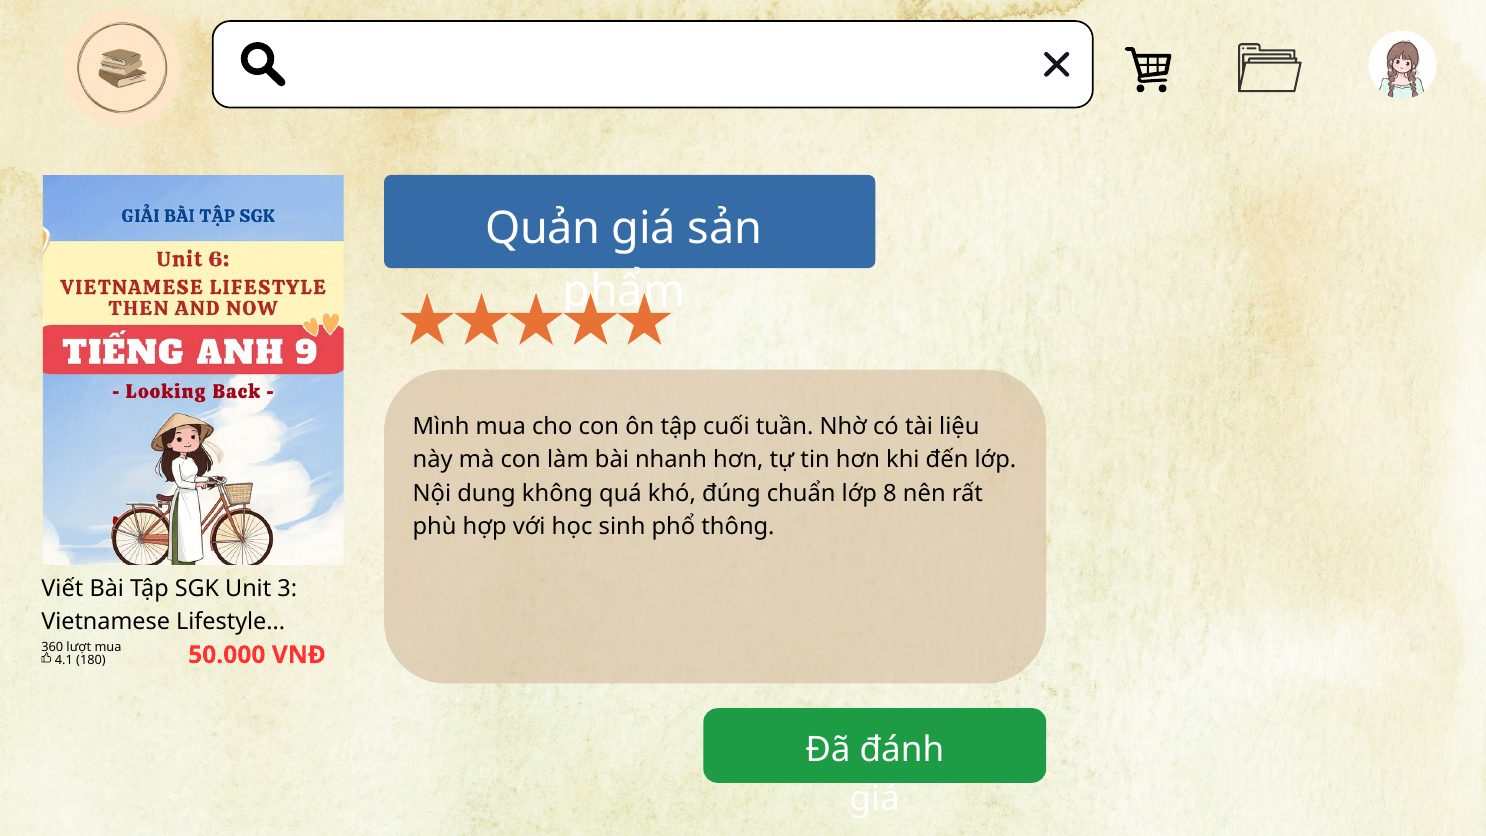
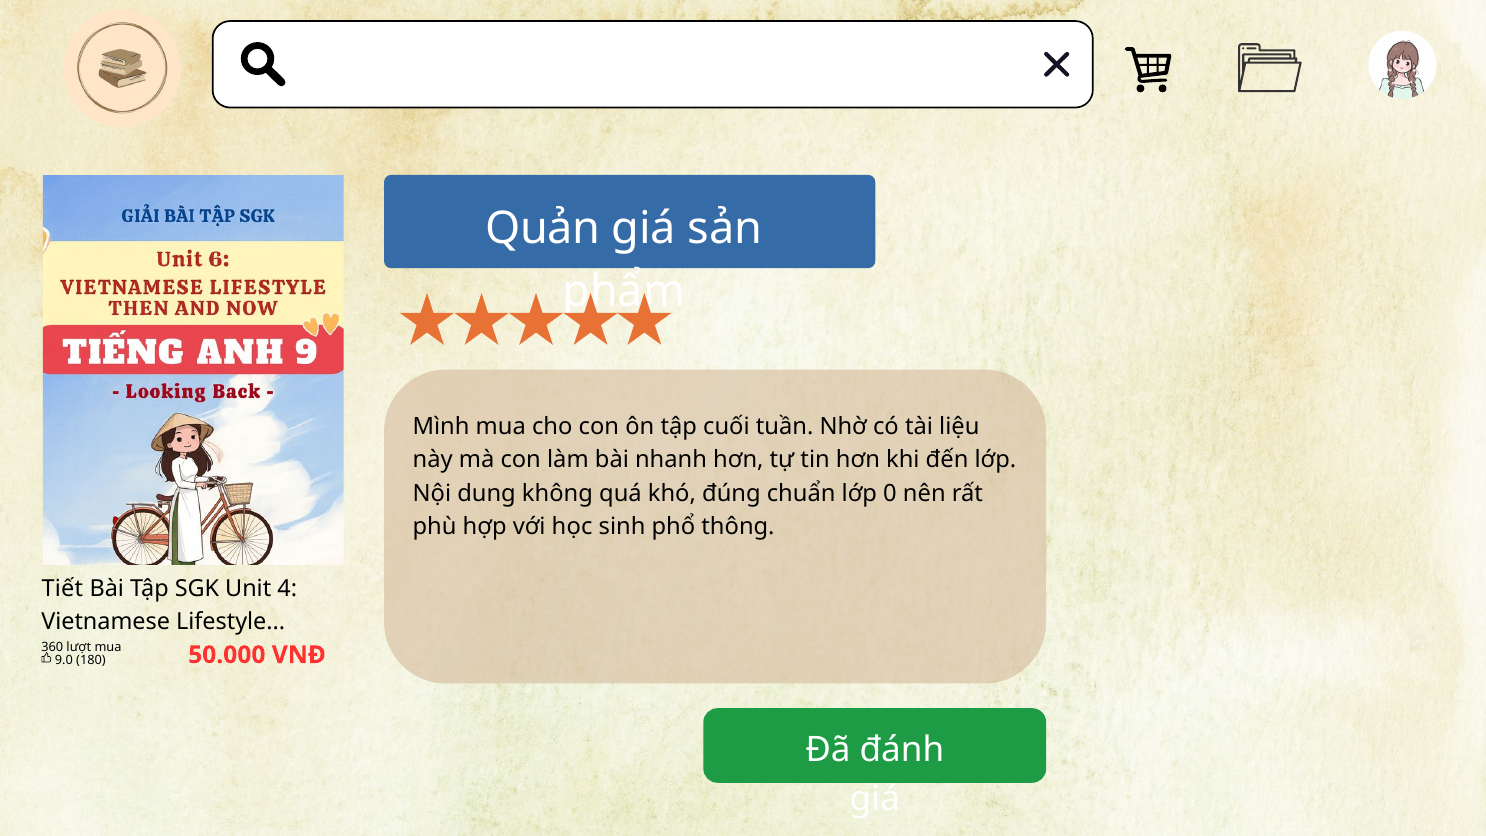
8: 8 -> 0
Viết: Viết -> Tiết
3: 3 -> 4
4.1: 4.1 -> 9.0
